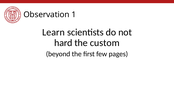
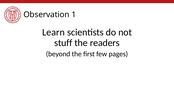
hard: hard -> stuff
custom: custom -> readers
